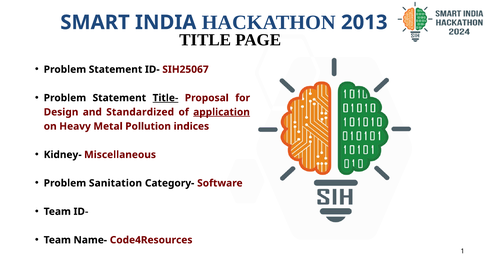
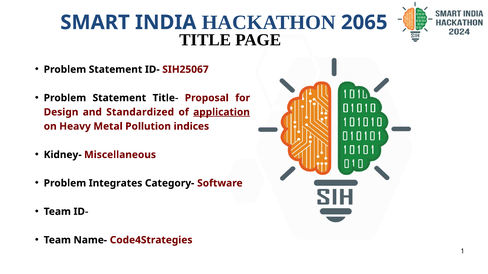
2013: 2013 -> 2065
Title- underline: present -> none
Sanitation: Sanitation -> Integrates
Code4Resources: Code4Resources -> Code4Strategies
